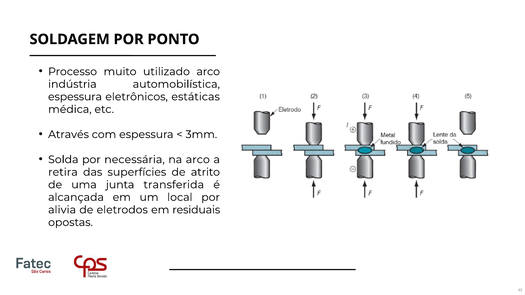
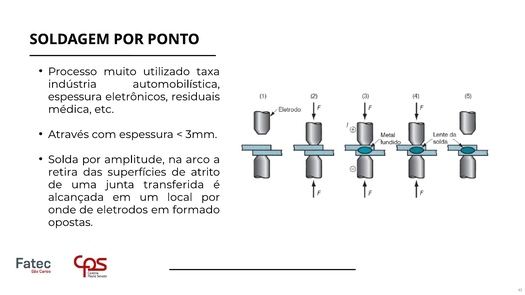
utilizado arco: arco -> taxa
estáticas: estáticas -> residuais
necessária: necessária -> amplitude
alivia: alivia -> onde
residuais: residuais -> formado
